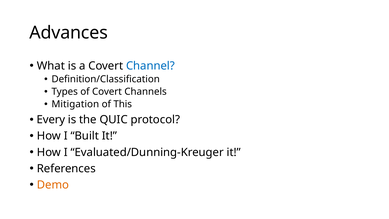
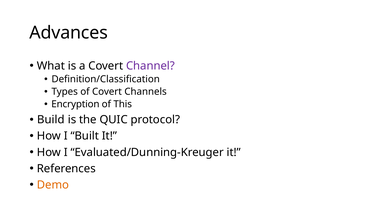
Channel colour: blue -> purple
Mitigation: Mitigation -> Encryption
Every: Every -> Build
